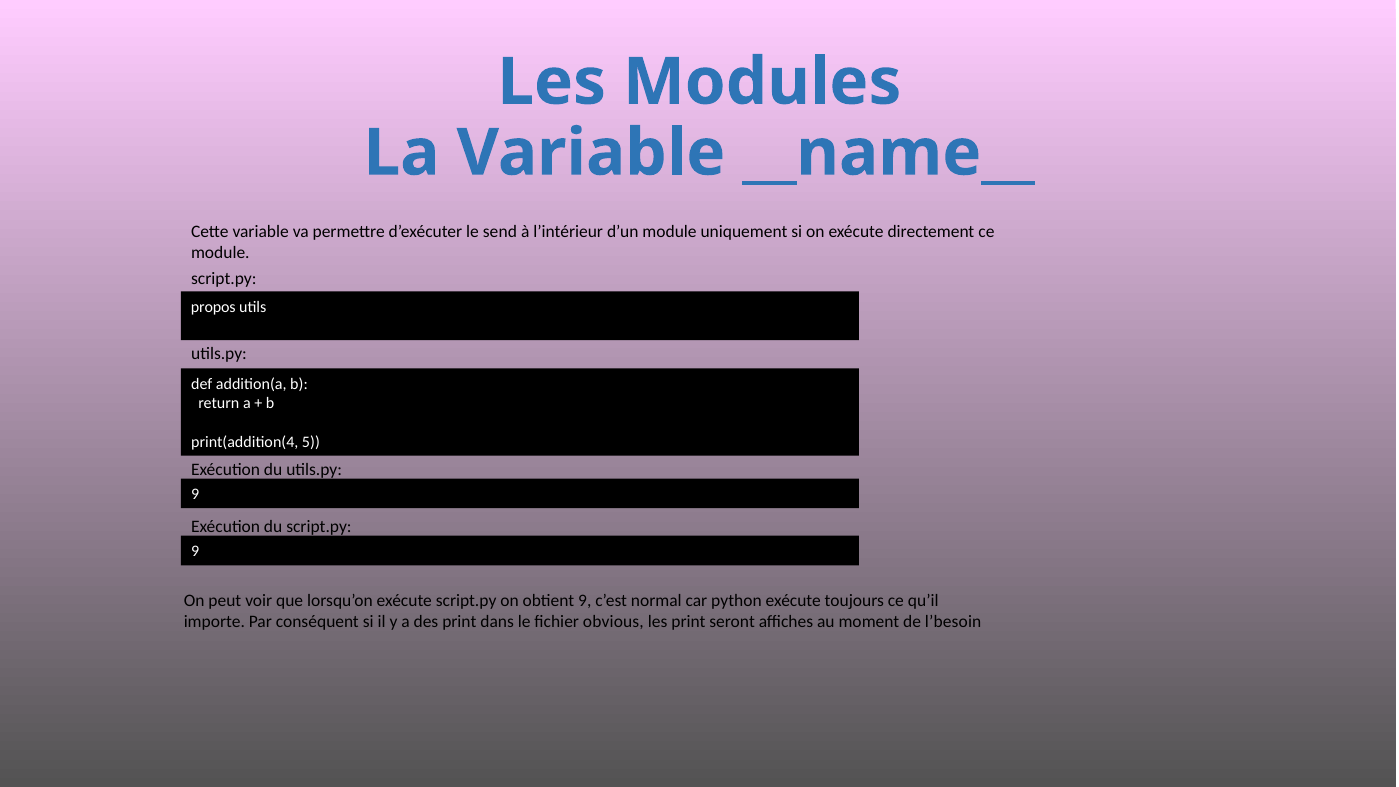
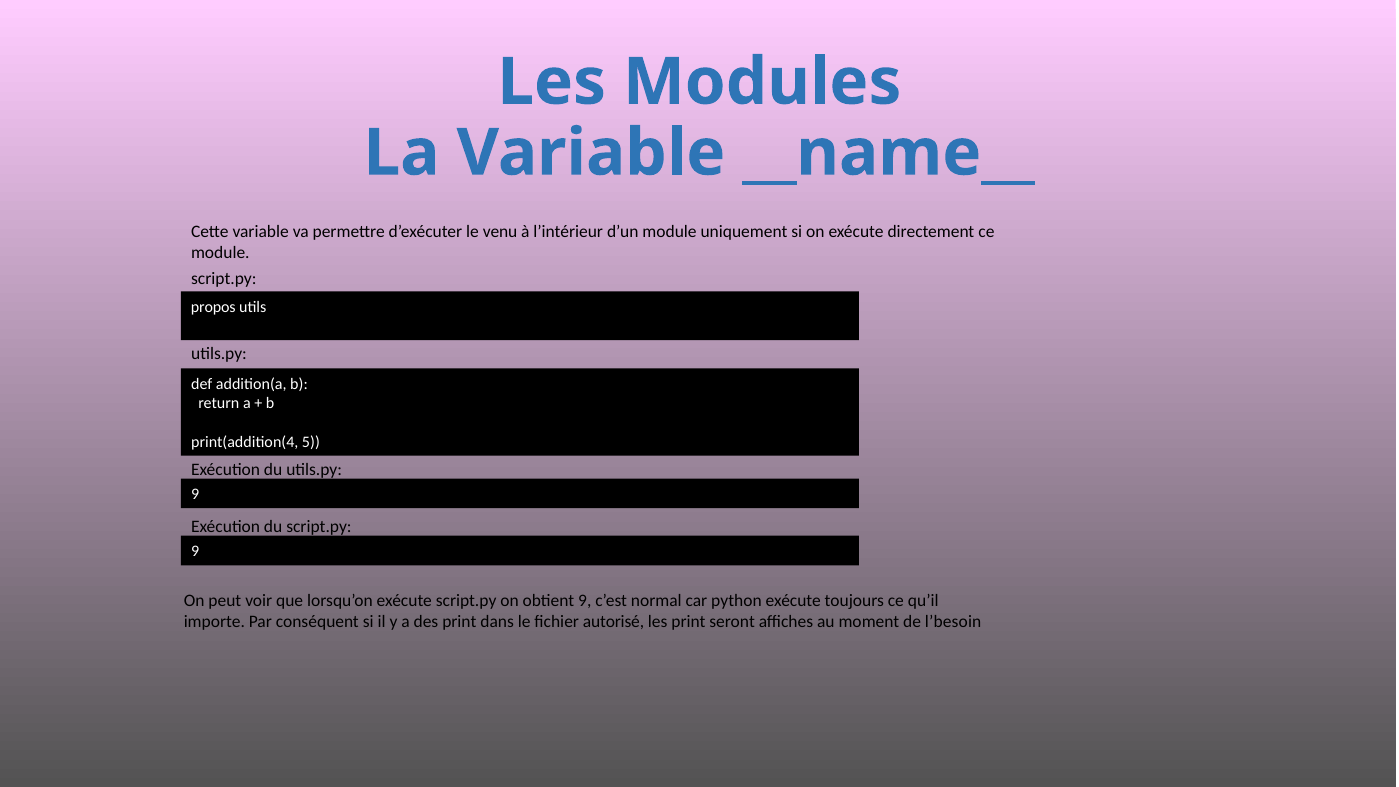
send: send -> venu
obvious: obvious -> autorisé
